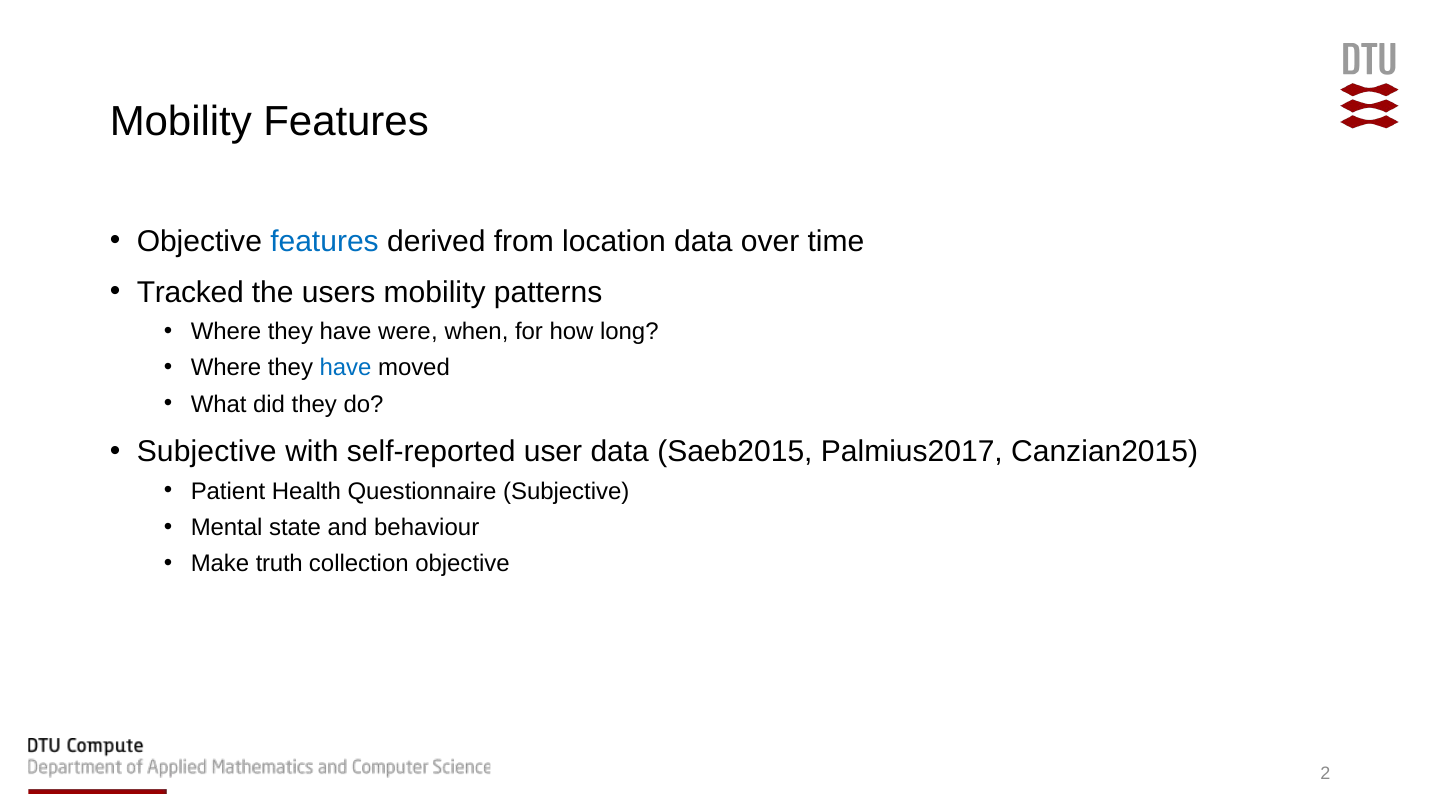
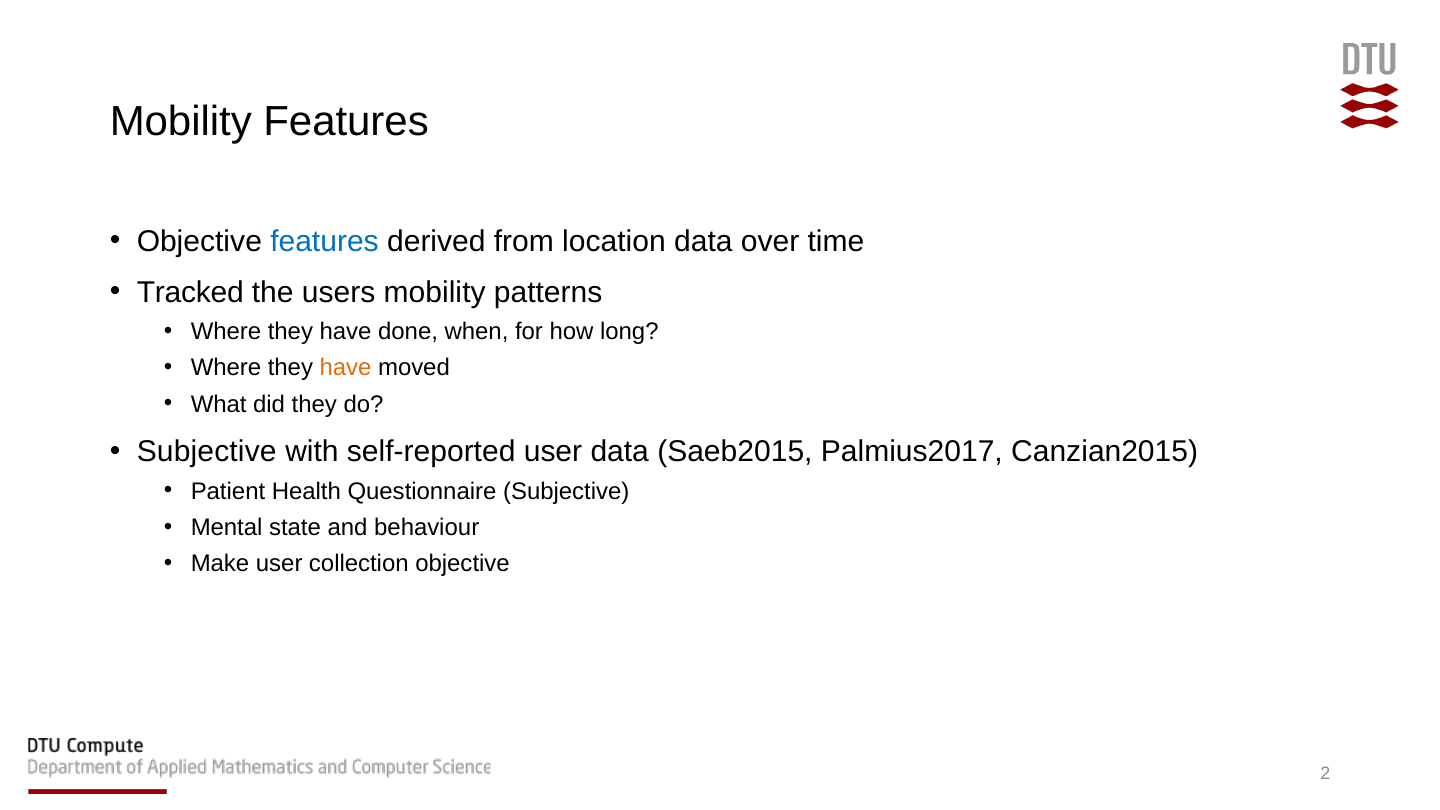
were: were -> done
have at (346, 368) colour: blue -> orange
Make truth: truth -> user
